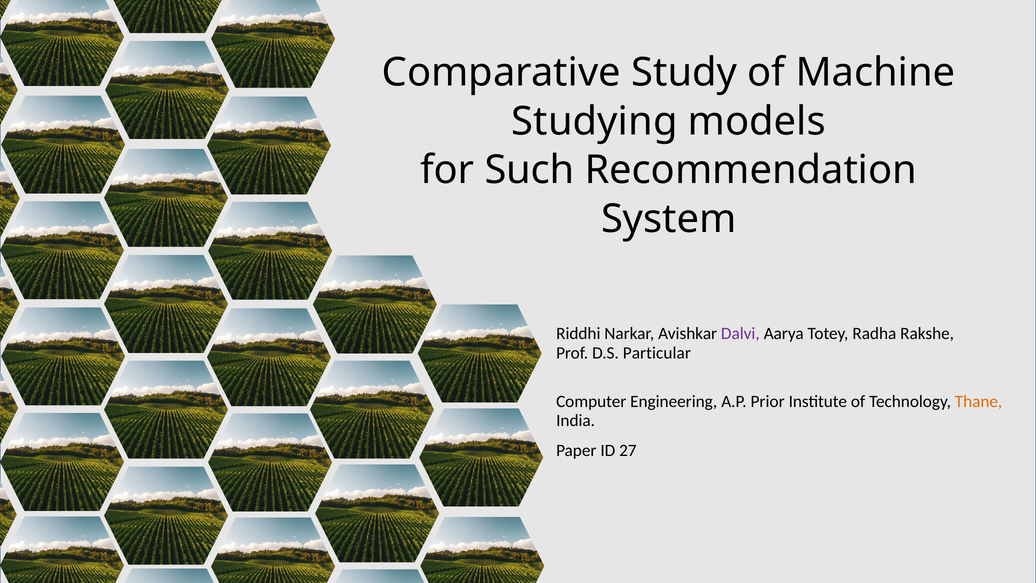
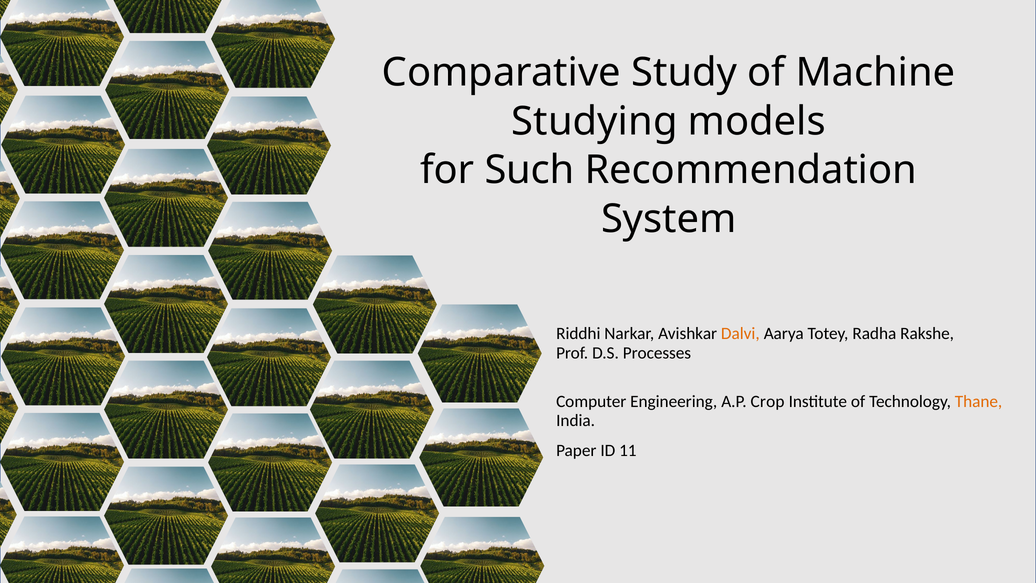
Dalvi colour: purple -> orange
Particular: Particular -> Processes
Prior: Prior -> Crop
27: 27 -> 11
